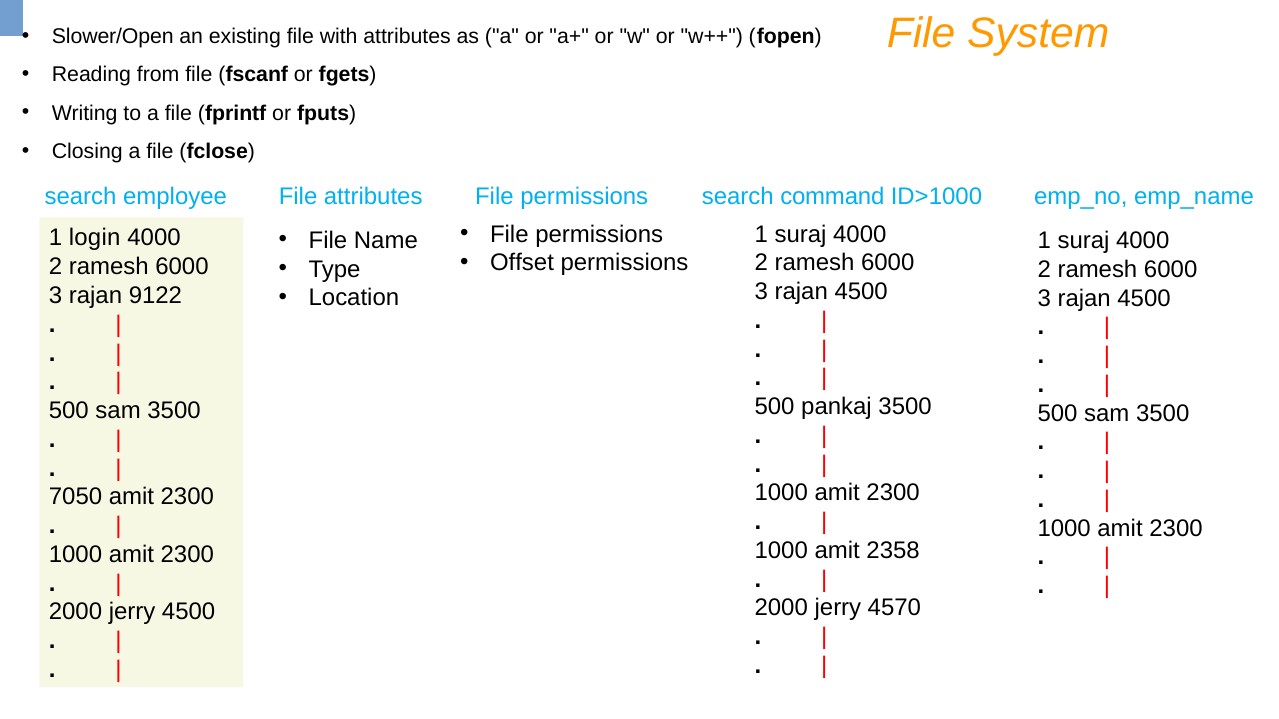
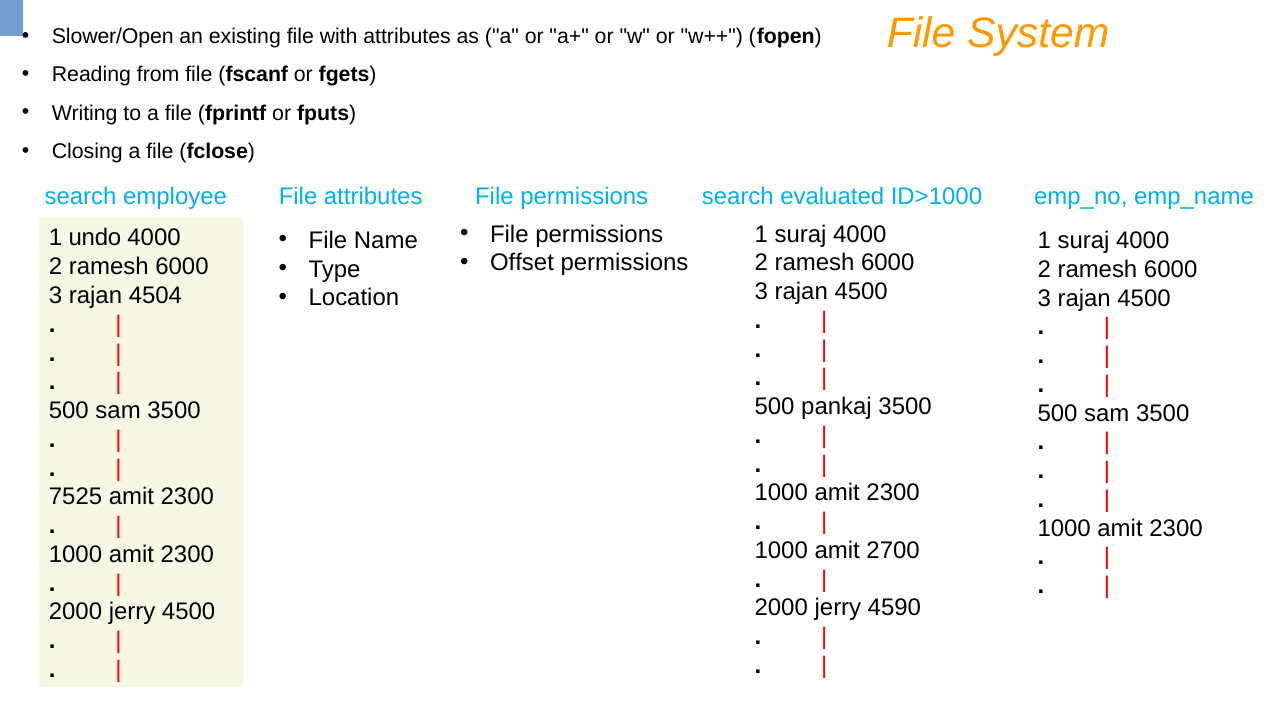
command: command -> evaluated
login: login -> undo
9122: 9122 -> 4504
7050: 7050 -> 7525
2358: 2358 -> 2700
4570: 4570 -> 4590
